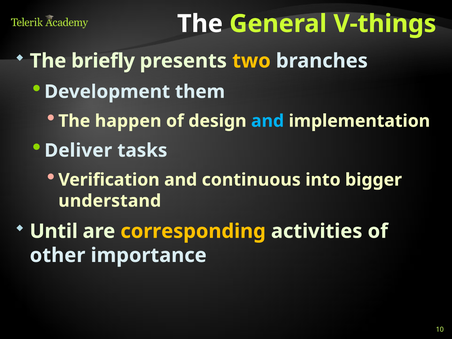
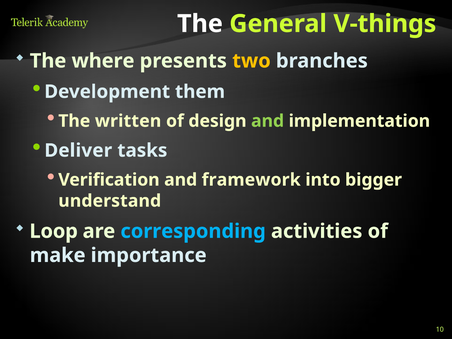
briefly: briefly -> where
happen: happen -> written
and at (268, 121) colour: light blue -> light green
continuous: continuous -> framework
Until: Until -> Loop
corresponding colour: yellow -> light blue
other: other -> make
